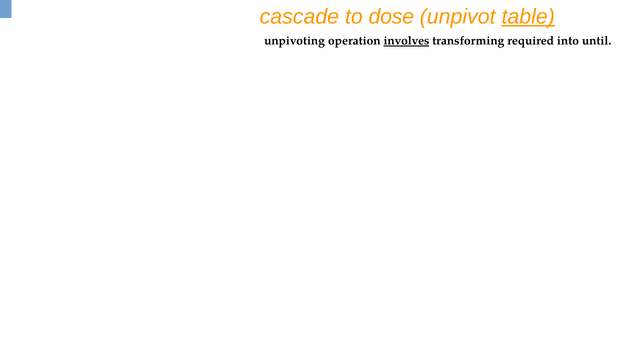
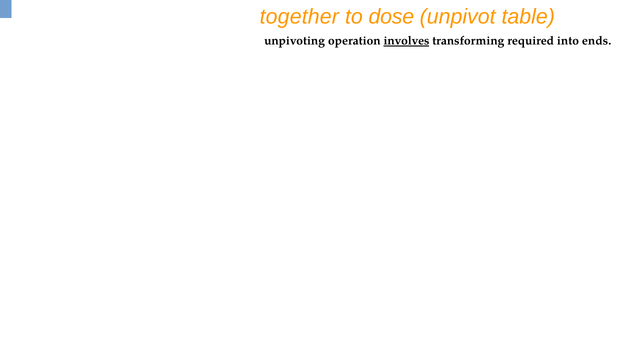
cascade: cascade -> together
table underline: present -> none
until: until -> ends
